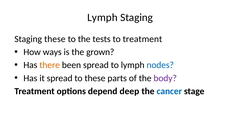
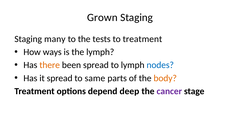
Lymph at (102, 17): Lymph -> Grown
Staging these: these -> many
the grown: grown -> lymph
to these: these -> same
body colour: purple -> orange
cancer colour: blue -> purple
